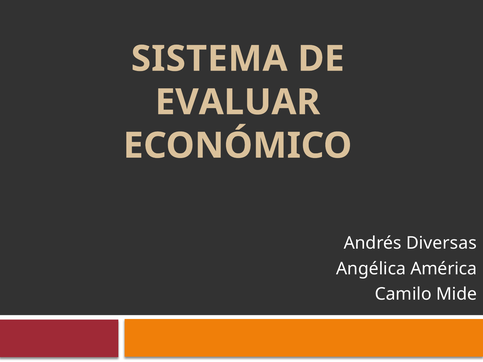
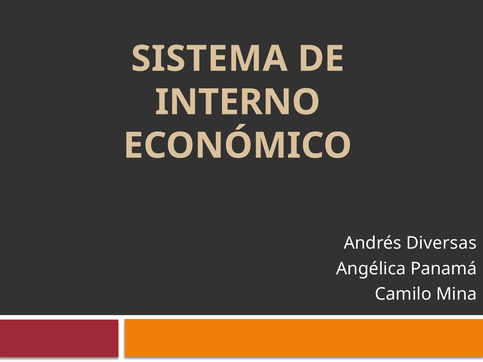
EVALUAR: EVALUAR -> INTERNO
América: América -> Panamá
Mide: Mide -> Mina
